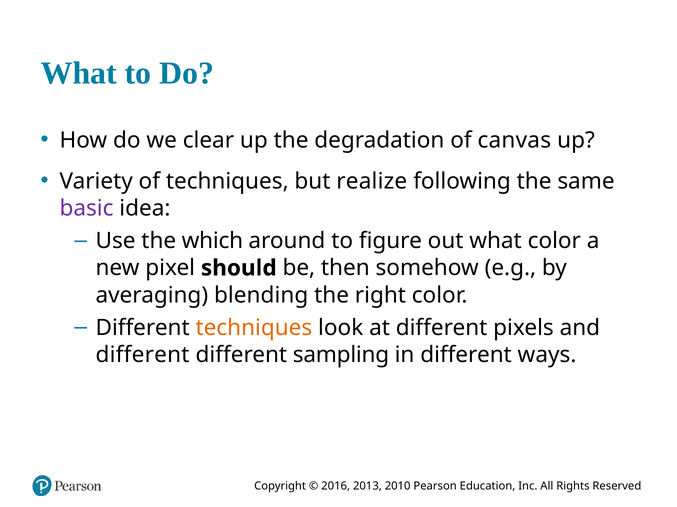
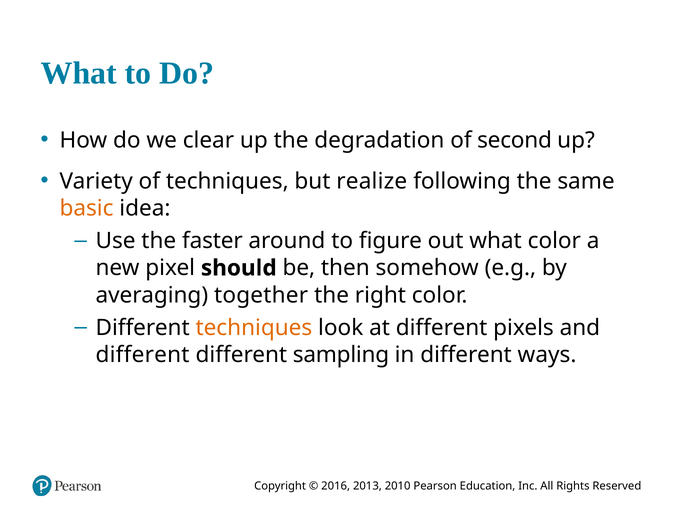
canvas: canvas -> second
basic colour: purple -> orange
which: which -> faster
blending: blending -> together
